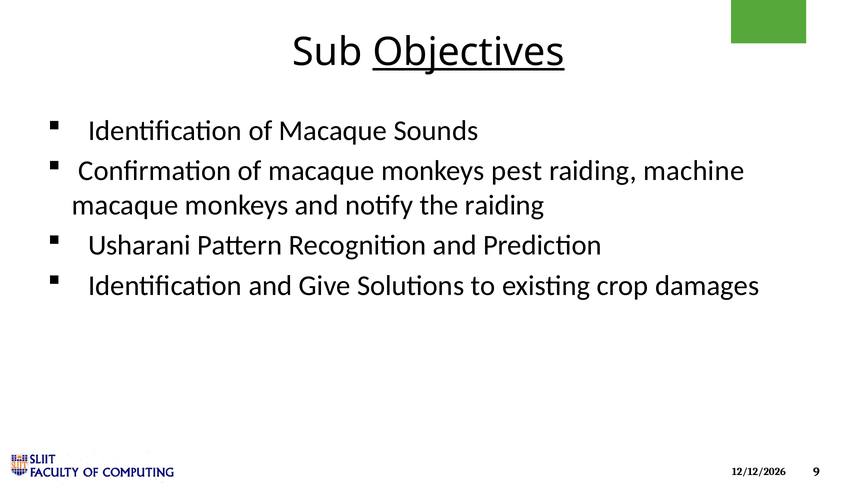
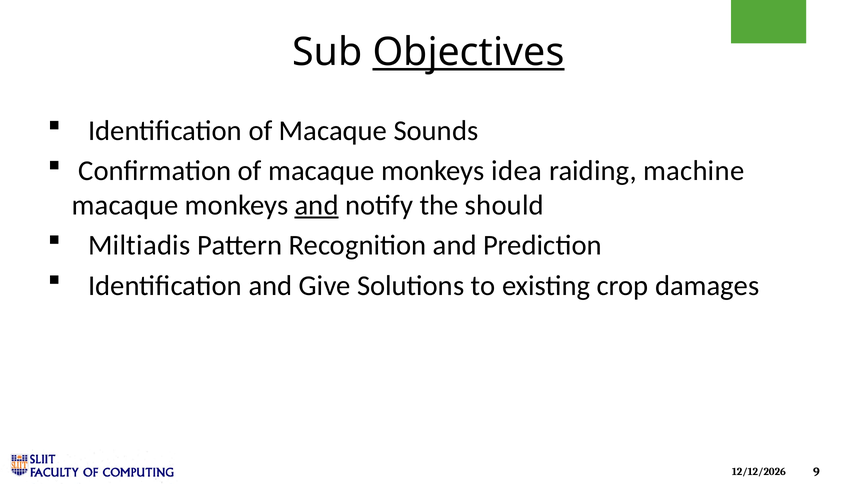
pest: pest -> idea
and at (317, 205) underline: none -> present
the raiding: raiding -> should
Usharani: Usharani -> Miltiadis
